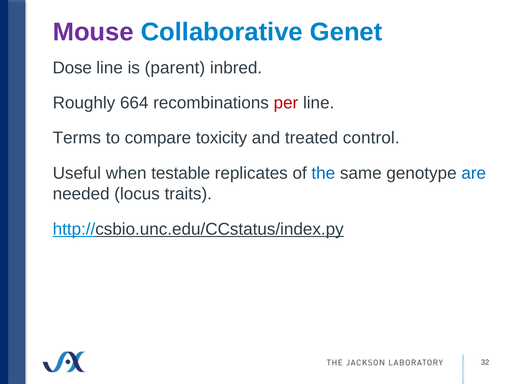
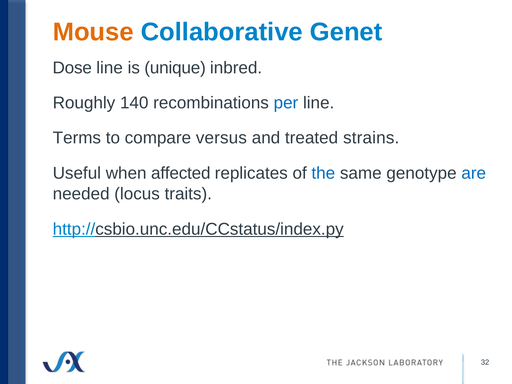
Mouse colour: purple -> orange
parent: parent -> unique
664: 664 -> 140
per colour: red -> blue
toxicity: toxicity -> versus
control: control -> strains
testable: testable -> affected
